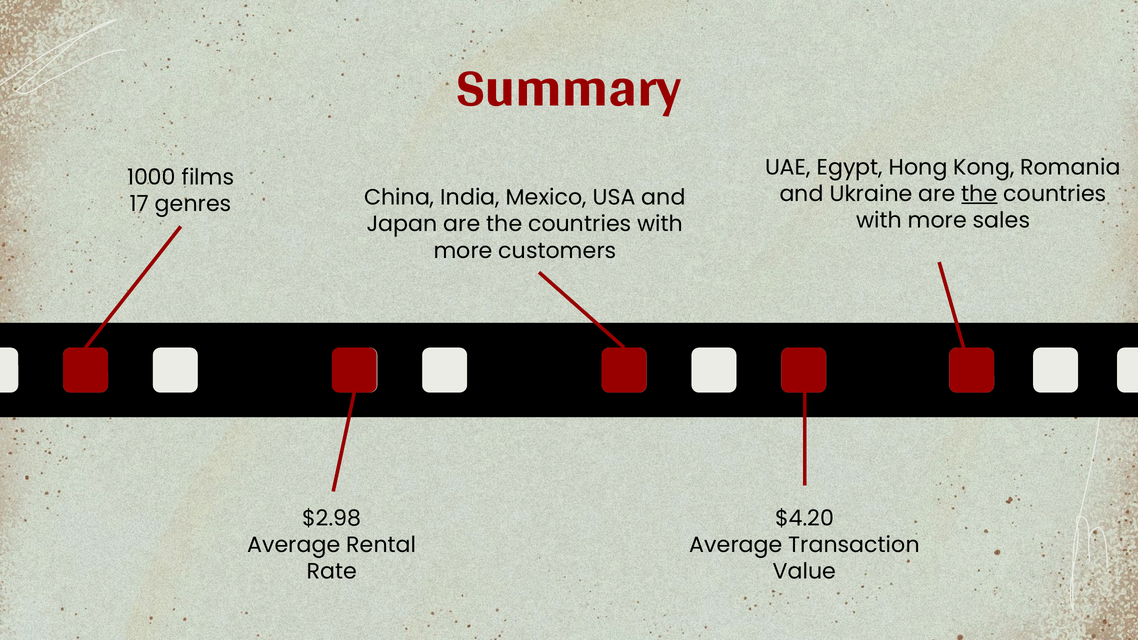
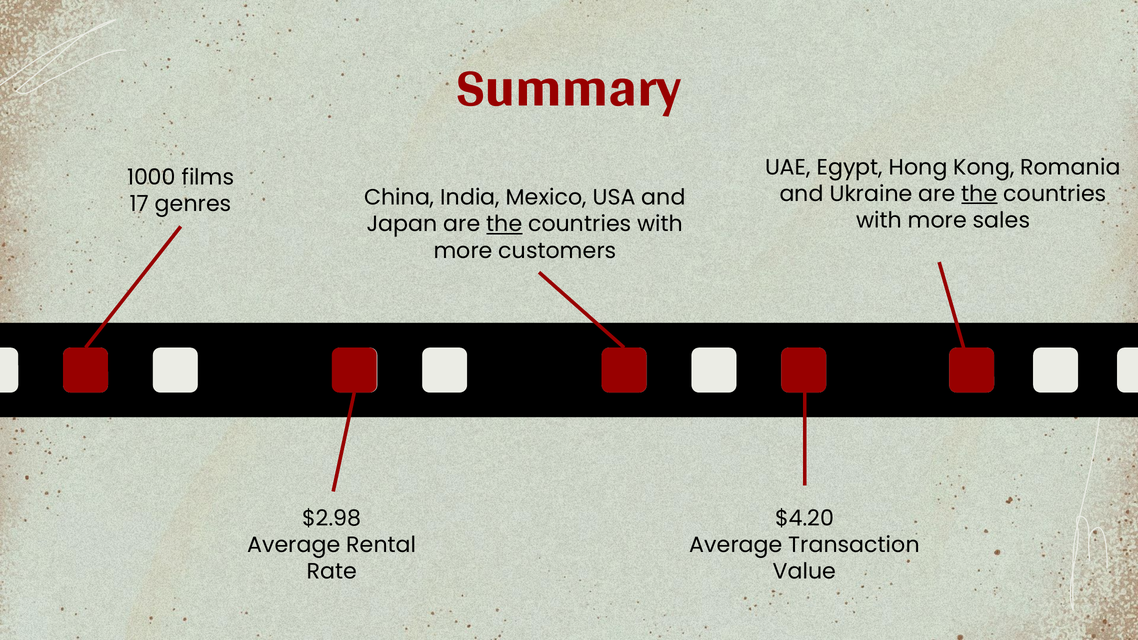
the at (504, 224) underline: none -> present
